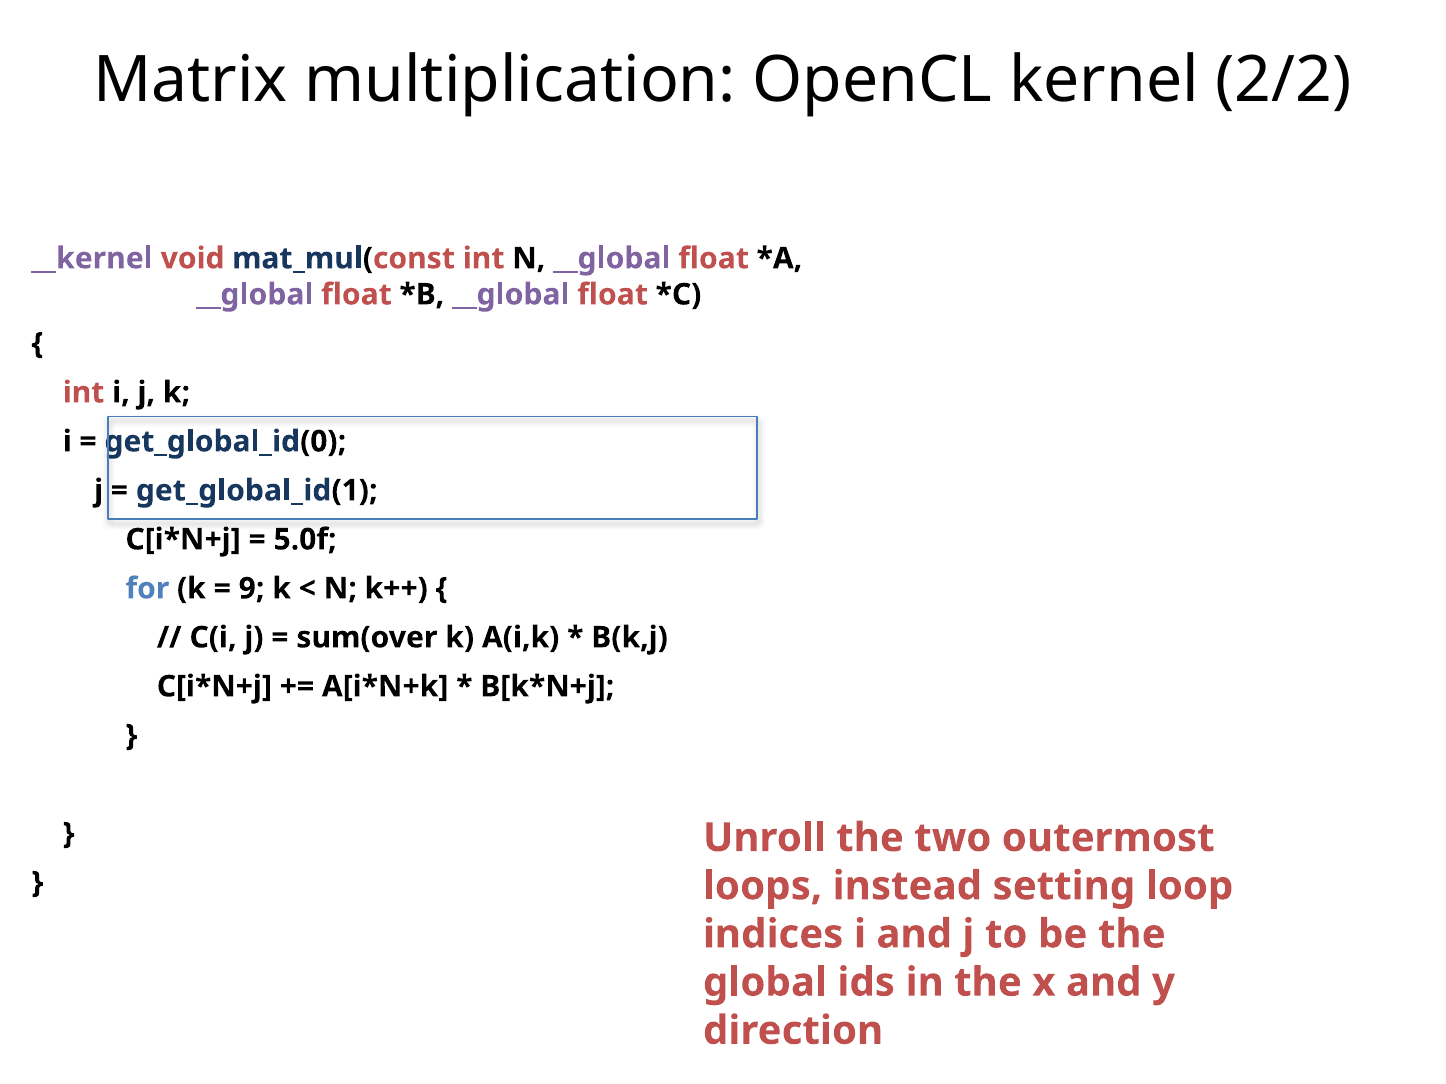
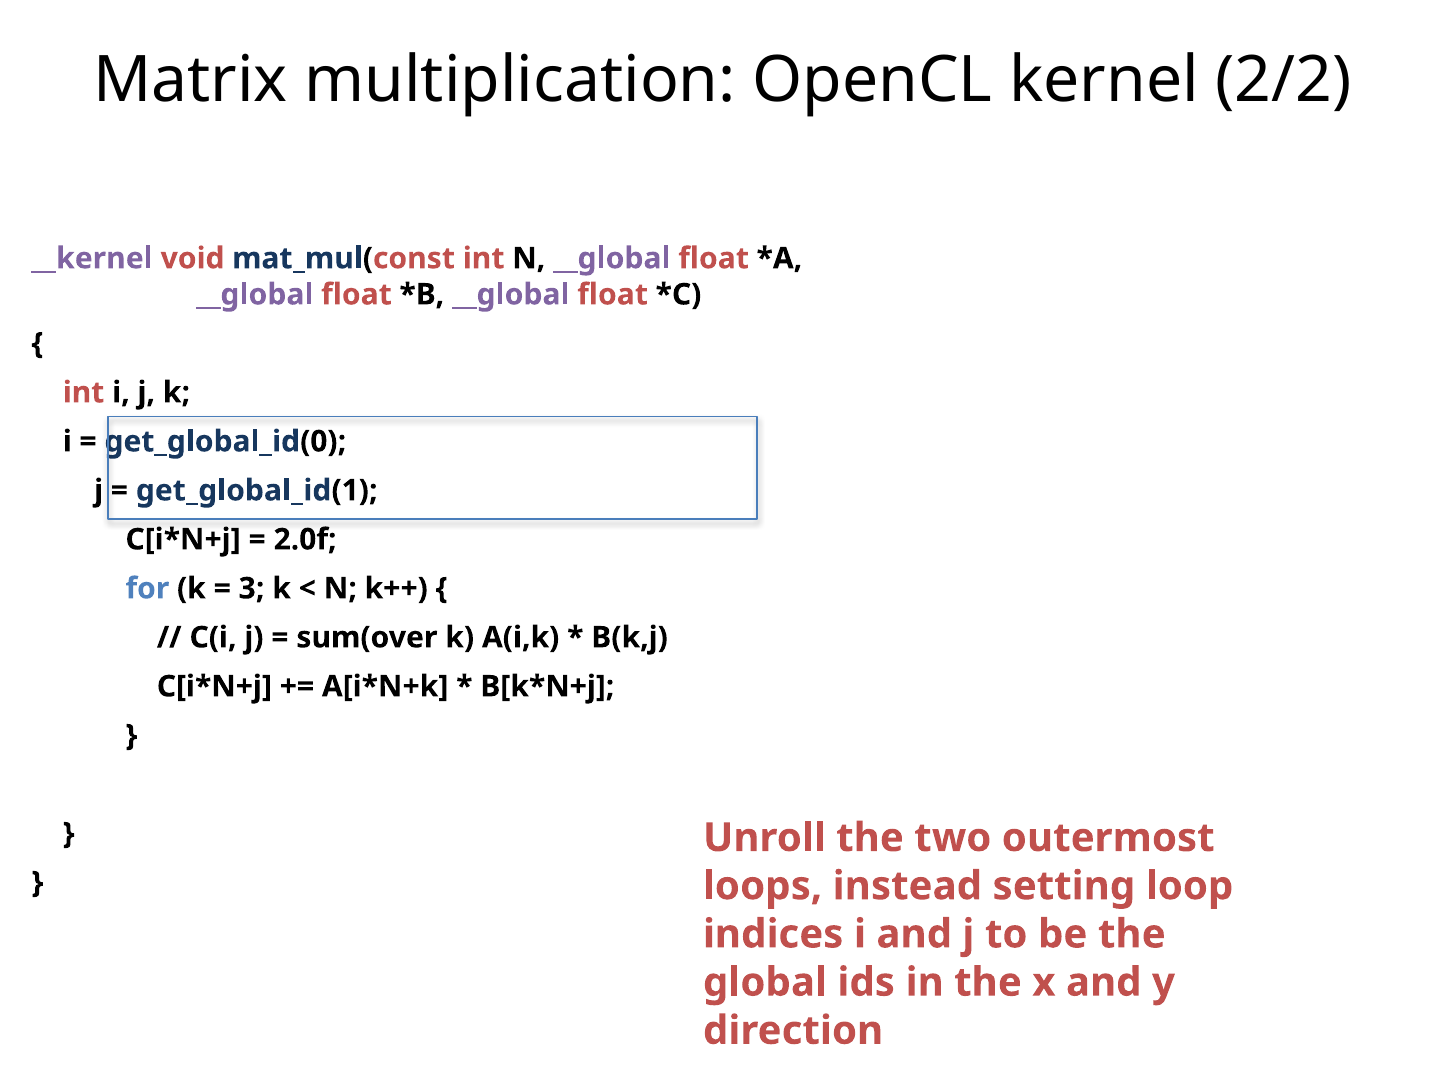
5.0f: 5.0f -> 2.0f
9: 9 -> 3
